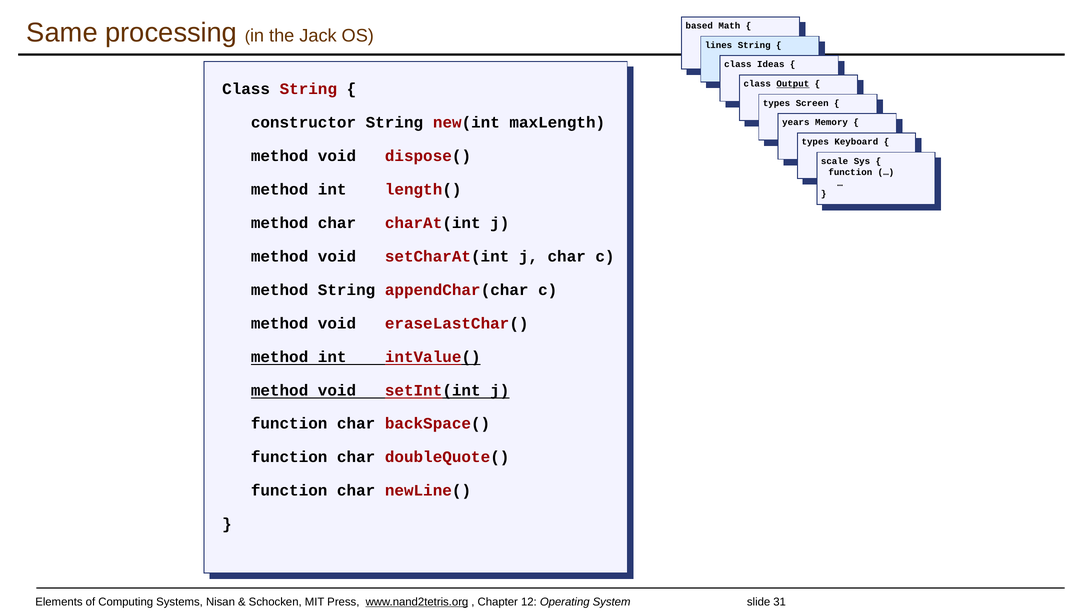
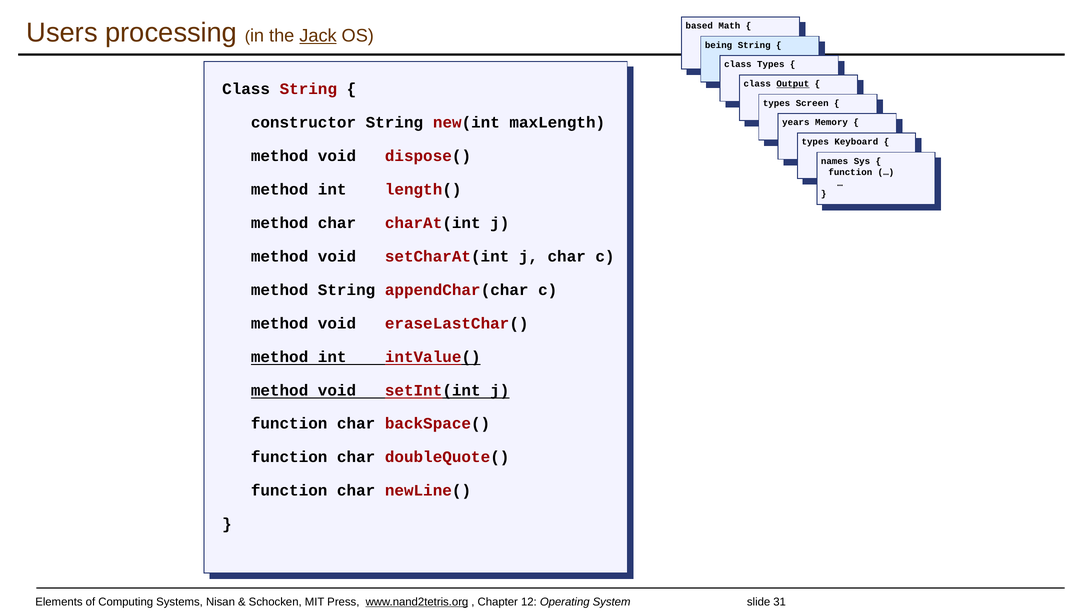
Same: Same -> Users
Jack underline: none -> present
lines: lines -> being
class Ideas: Ideas -> Types
scale: scale -> names
